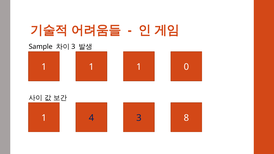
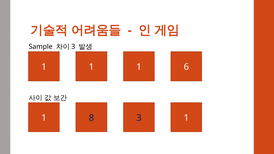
0: 0 -> 6
4: 4 -> 8
3 8: 8 -> 1
